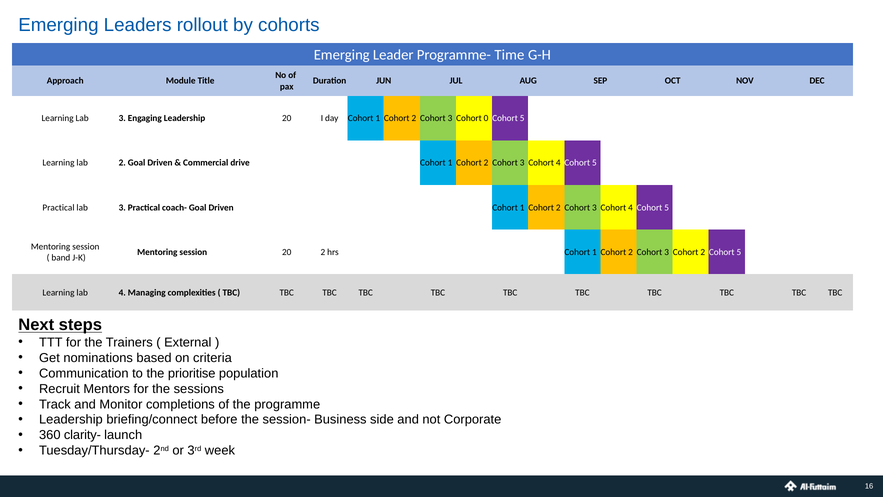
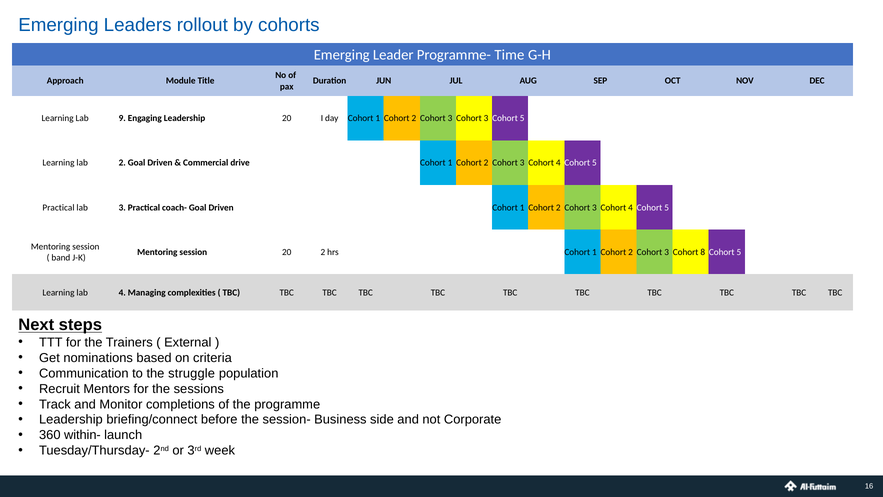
Learning Lab 3: 3 -> 9
3 Cohort 0: 0 -> 3
3 Cohort 2: 2 -> 8
prioritise: prioritise -> struggle
clarity-: clarity- -> within-
